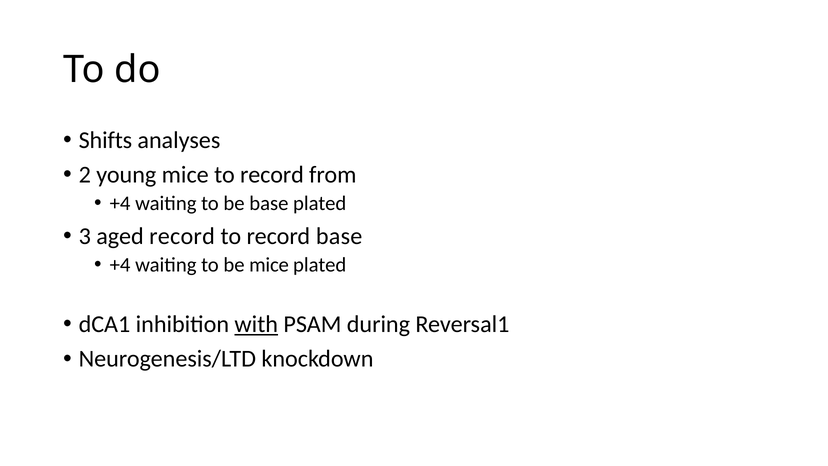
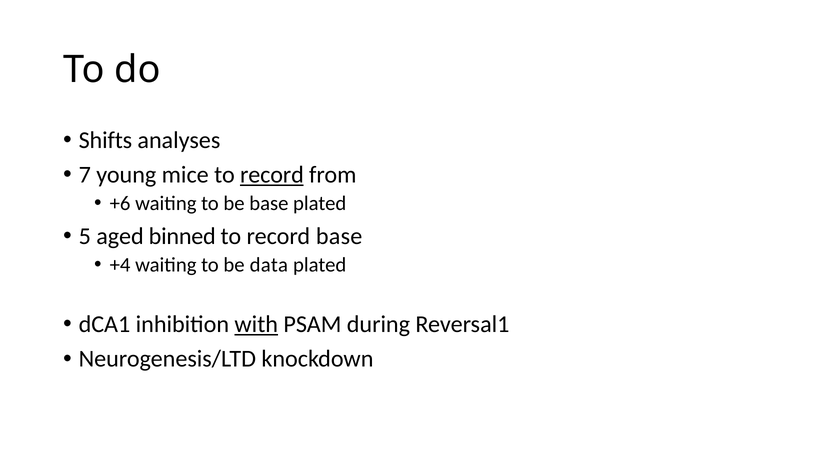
2: 2 -> 7
record at (272, 175) underline: none -> present
+4 at (120, 203): +4 -> +6
3: 3 -> 5
aged record: record -> binned
be mice: mice -> data
